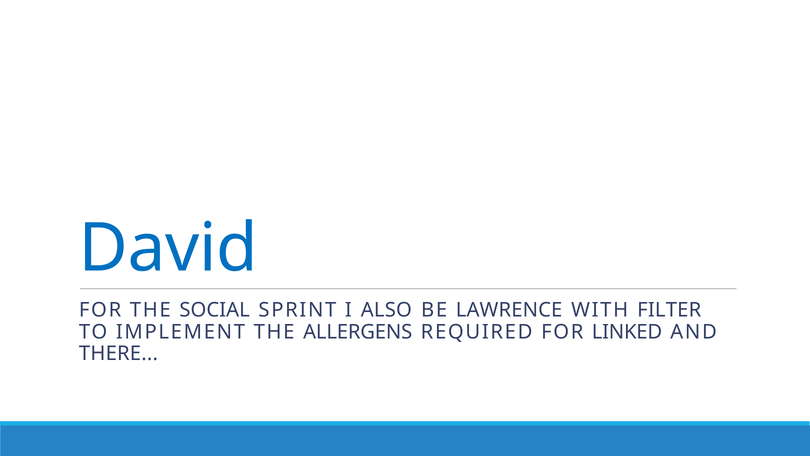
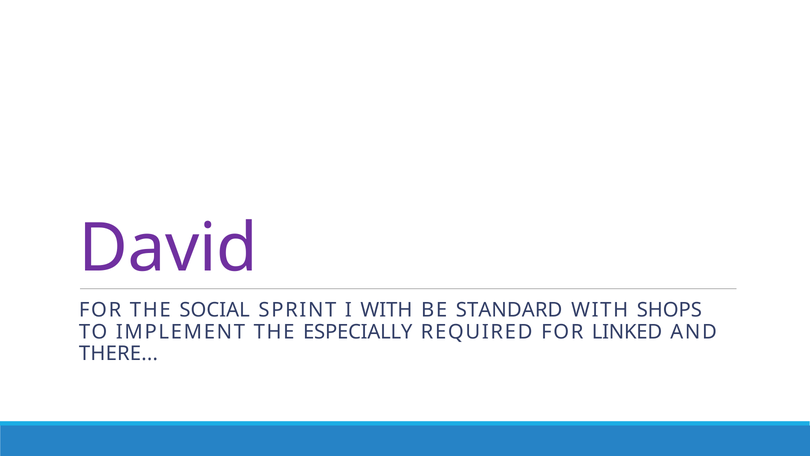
David colour: blue -> purple
I ALSO: ALSO -> WITH
LAWRENCE: LAWRENCE -> STANDARD
FILTER: FILTER -> SHOPS
ALLERGENS: ALLERGENS -> ESPECIALLY
